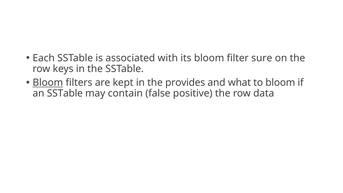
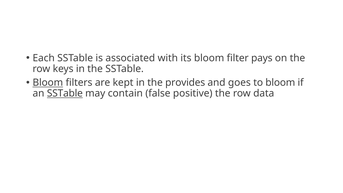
sure: sure -> pays
what: what -> goes
SSTable at (65, 93) underline: none -> present
